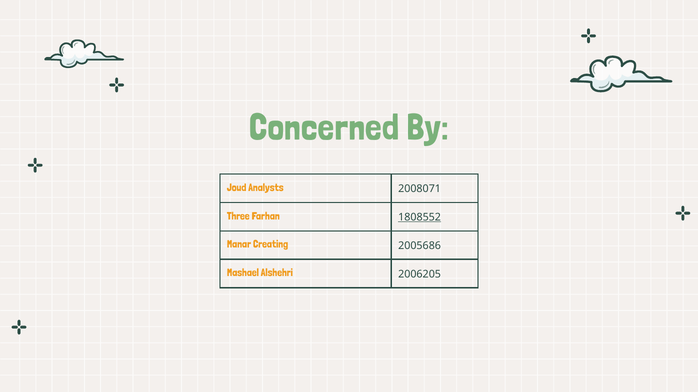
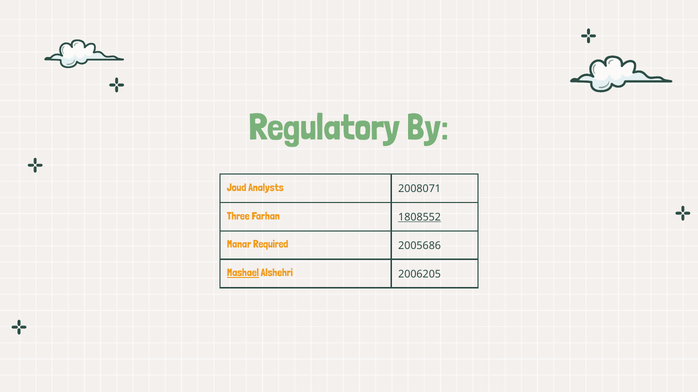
Concerned: Concerned -> Regulatory
Creating: Creating -> Required
Mashael underline: none -> present
